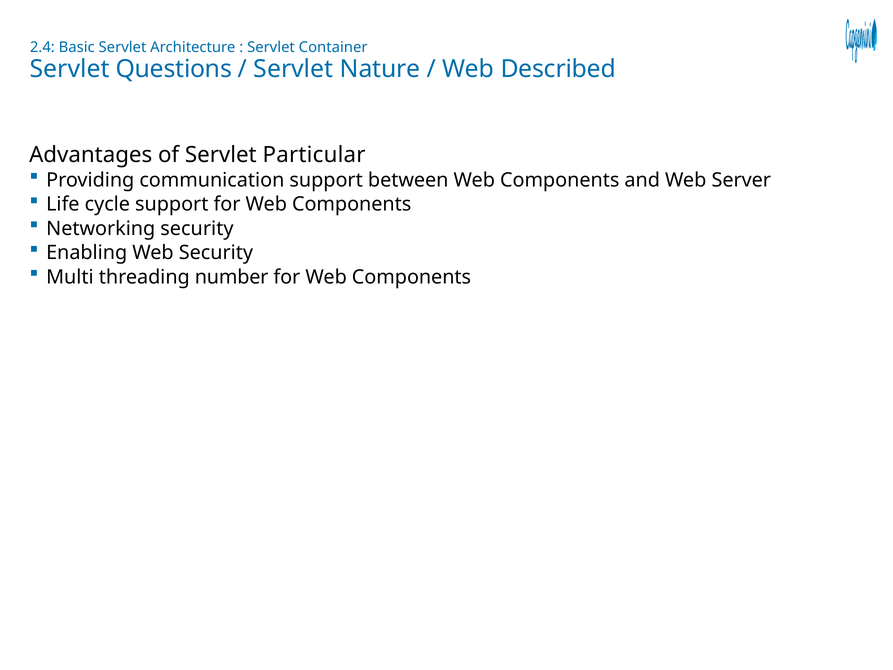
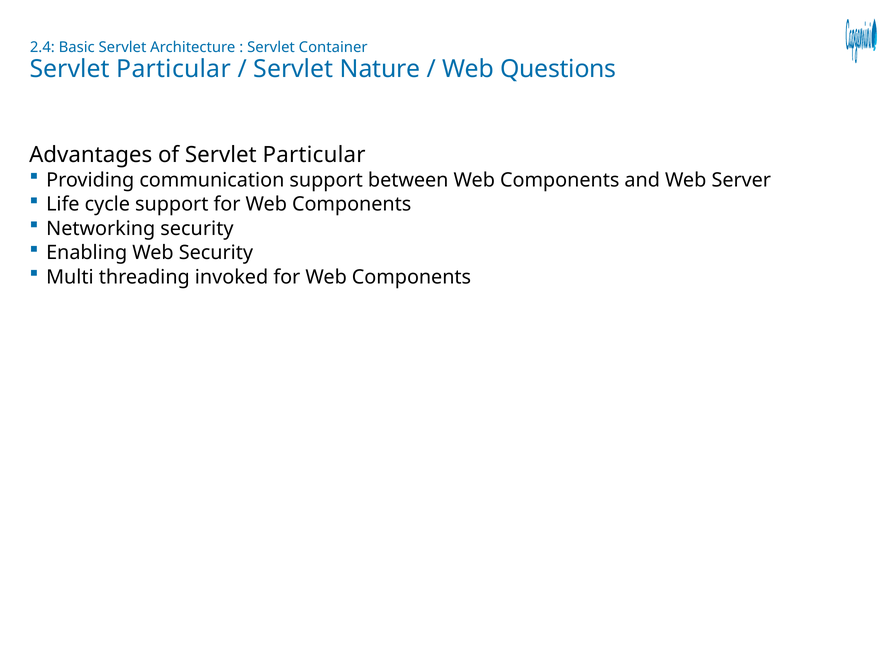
Questions at (174, 69): Questions -> Particular
Described: Described -> Questions
number: number -> invoked
